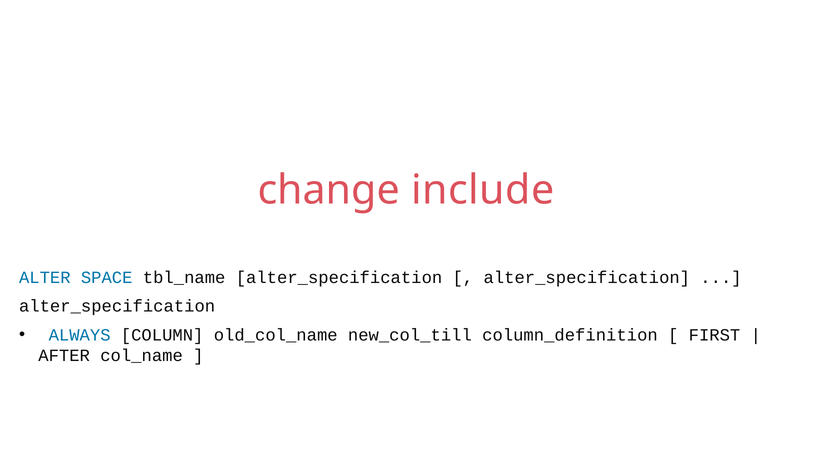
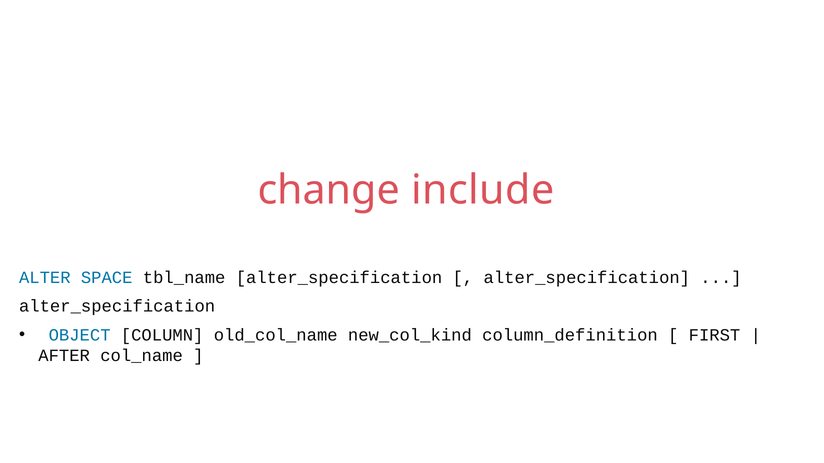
ALWAYS: ALWAYS -> OBJECT
new_col_till: new_col_till -> new_col_kind
